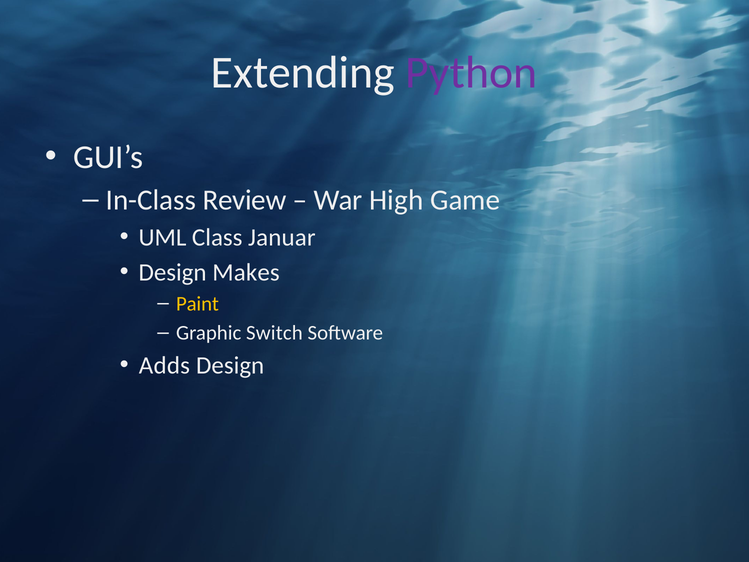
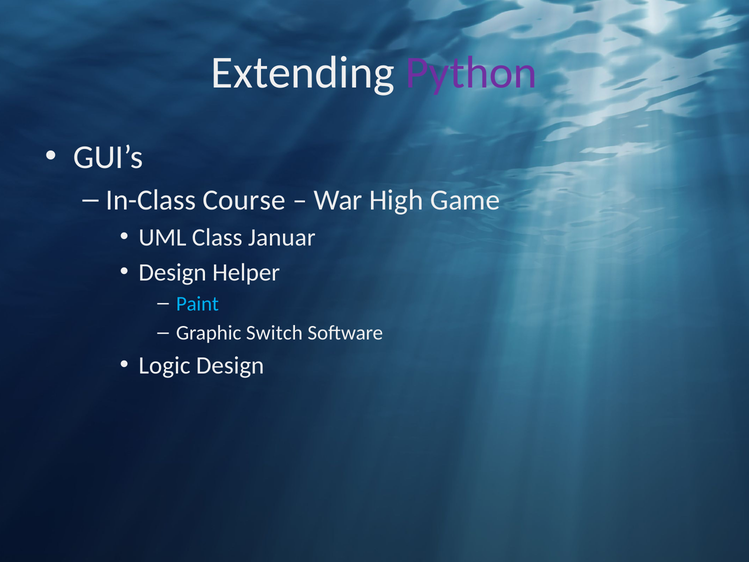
Review: Review -> Course
Makes: Makes -> Helper
Paint colour: yellow -> light blue
Adds: Adds -> Logic
